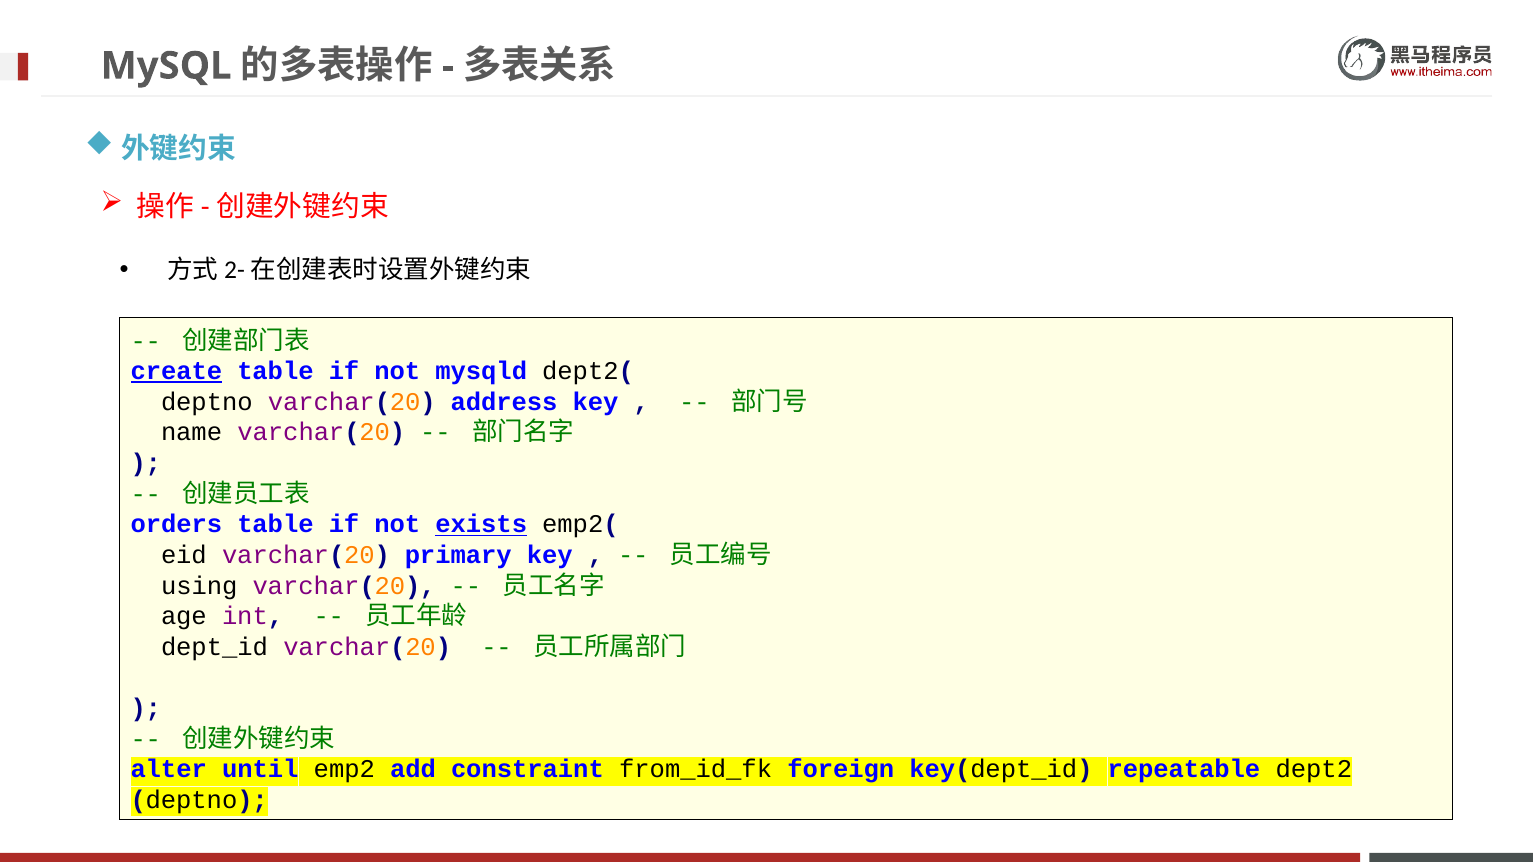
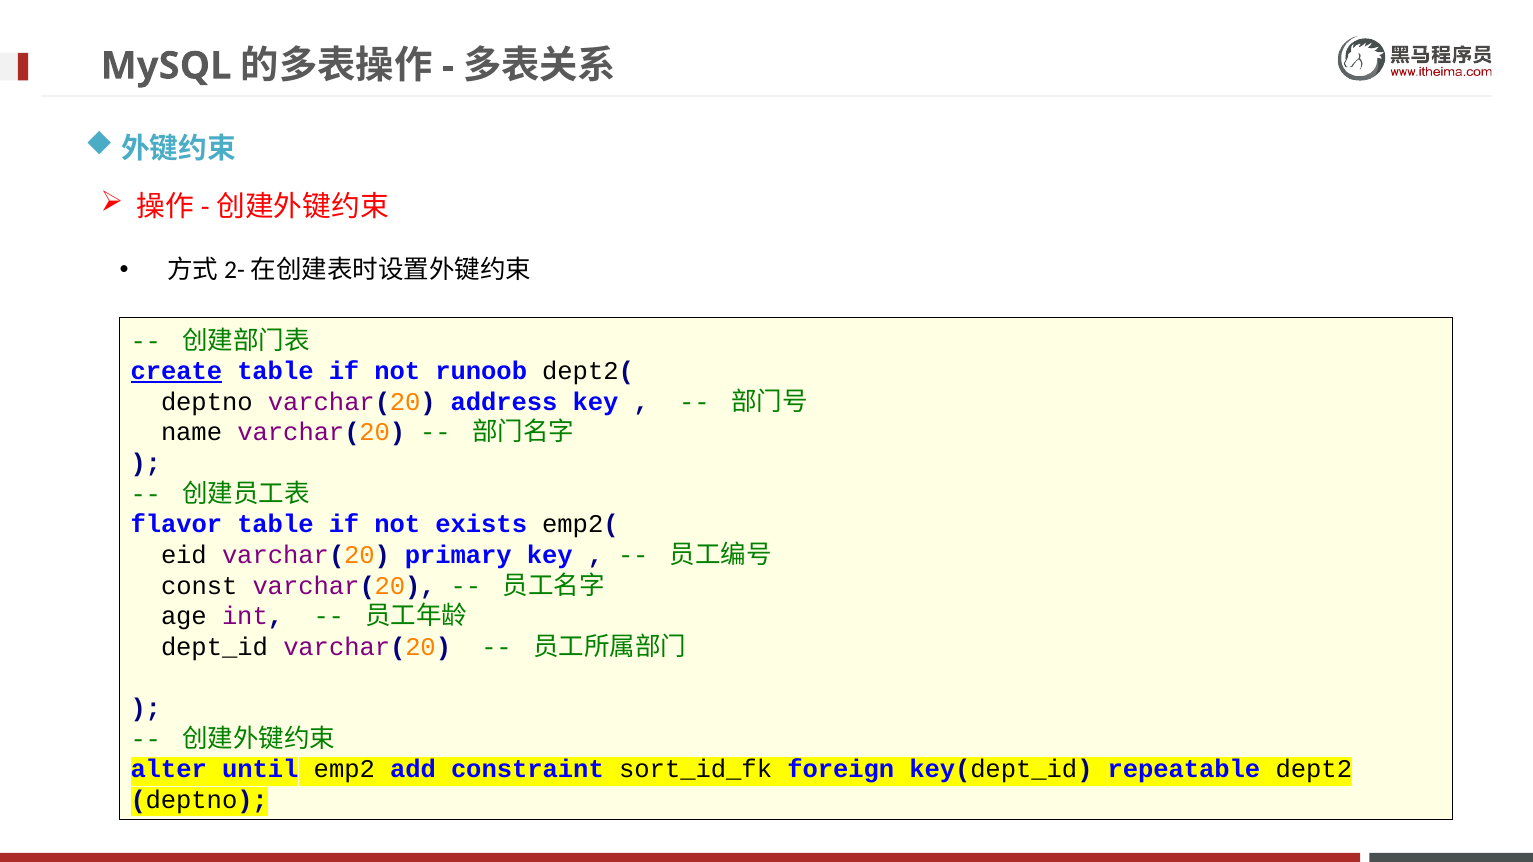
mysqld: mysqld -> runoob
orders: orders -> flavor
exists underline: present -> none
using: using -> const
from_id_fk: from_id_fk -> sort_id_fk
